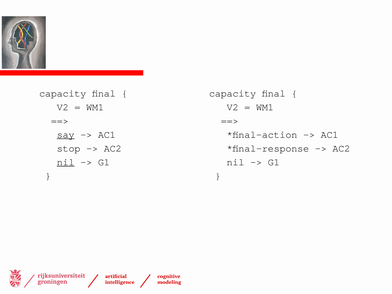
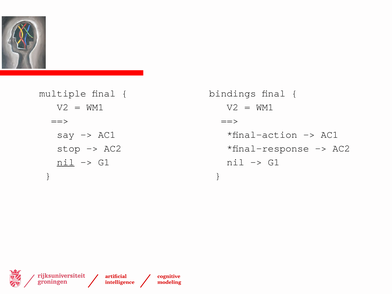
capacity at (63, 93): capacity -> multiple
capacity at (233, 93): capacity -> bindings
say underline: present -> none
